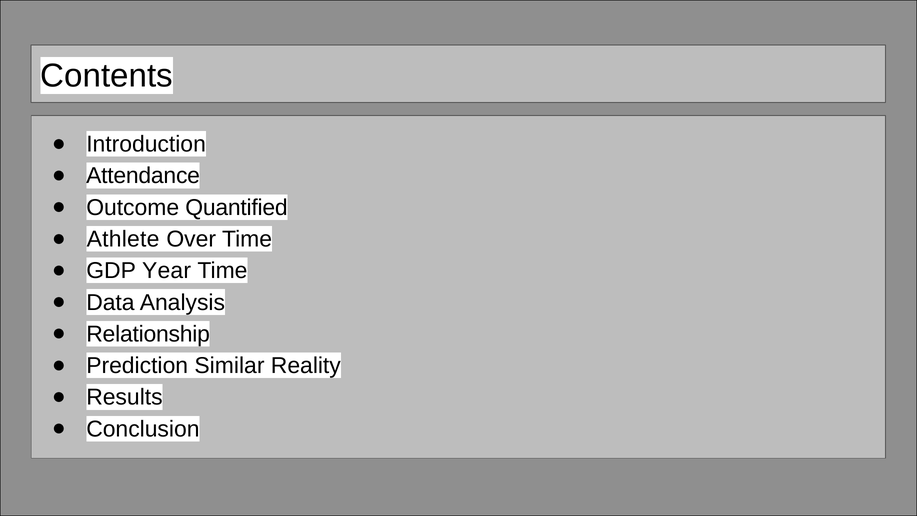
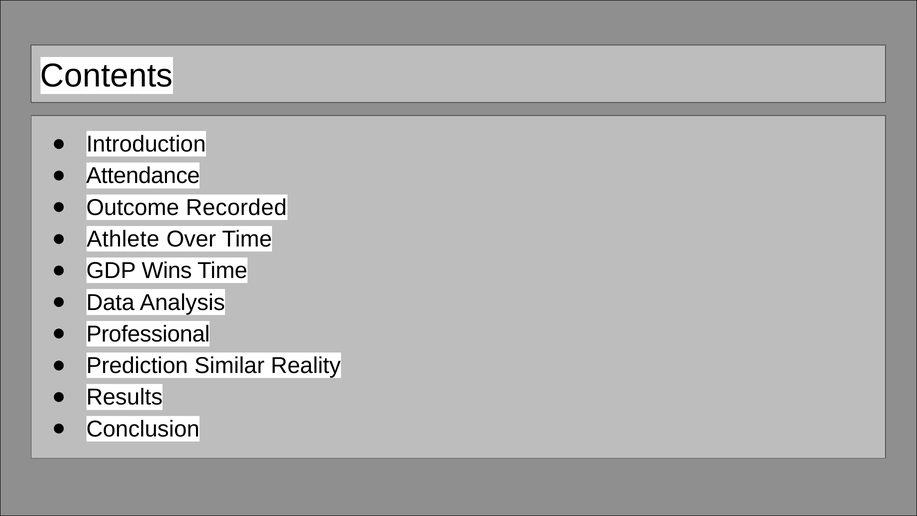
Quantified: Quantified -> Recorded
Year: Year -> Wins
Relationship: Relationship -> Professional
